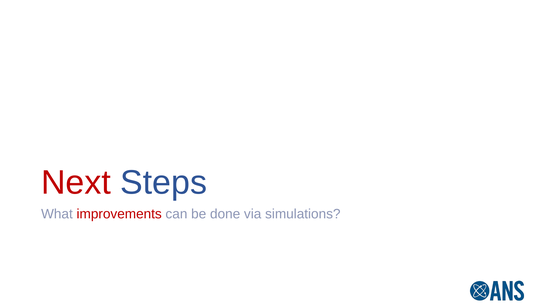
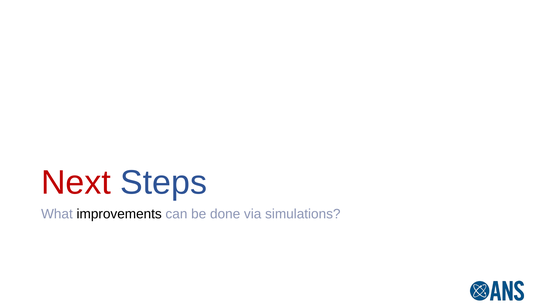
improvements colour: red -> black
